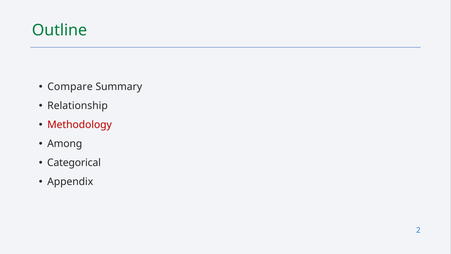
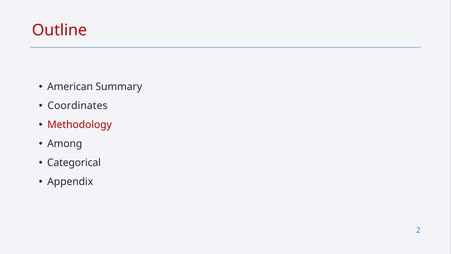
Outline colour: green -> red
Compare: Compare -> American
Relationship: Relationship -> Coordinates
